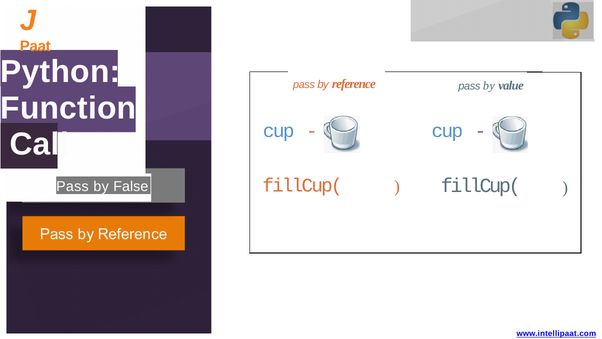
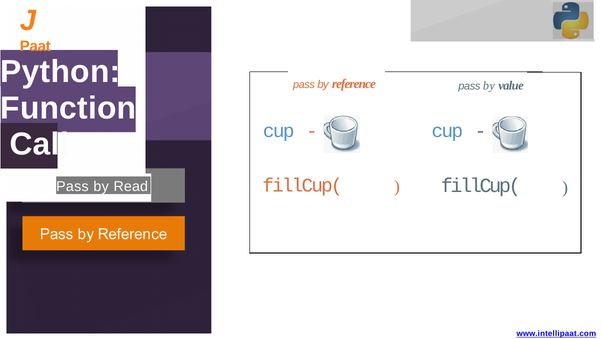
False: False -> Read
